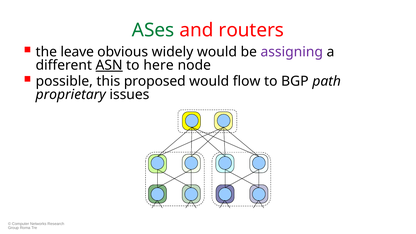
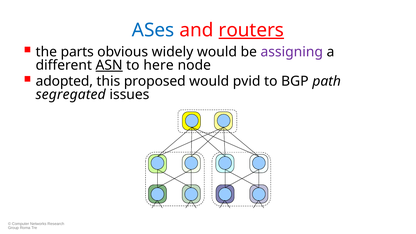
ASes colour: green -> blue
routers underline: none -> present
leave: leave -> parts
possible: possible -> adopted
flow: flow -> pvid
proprietary: proprietary -> segregated
